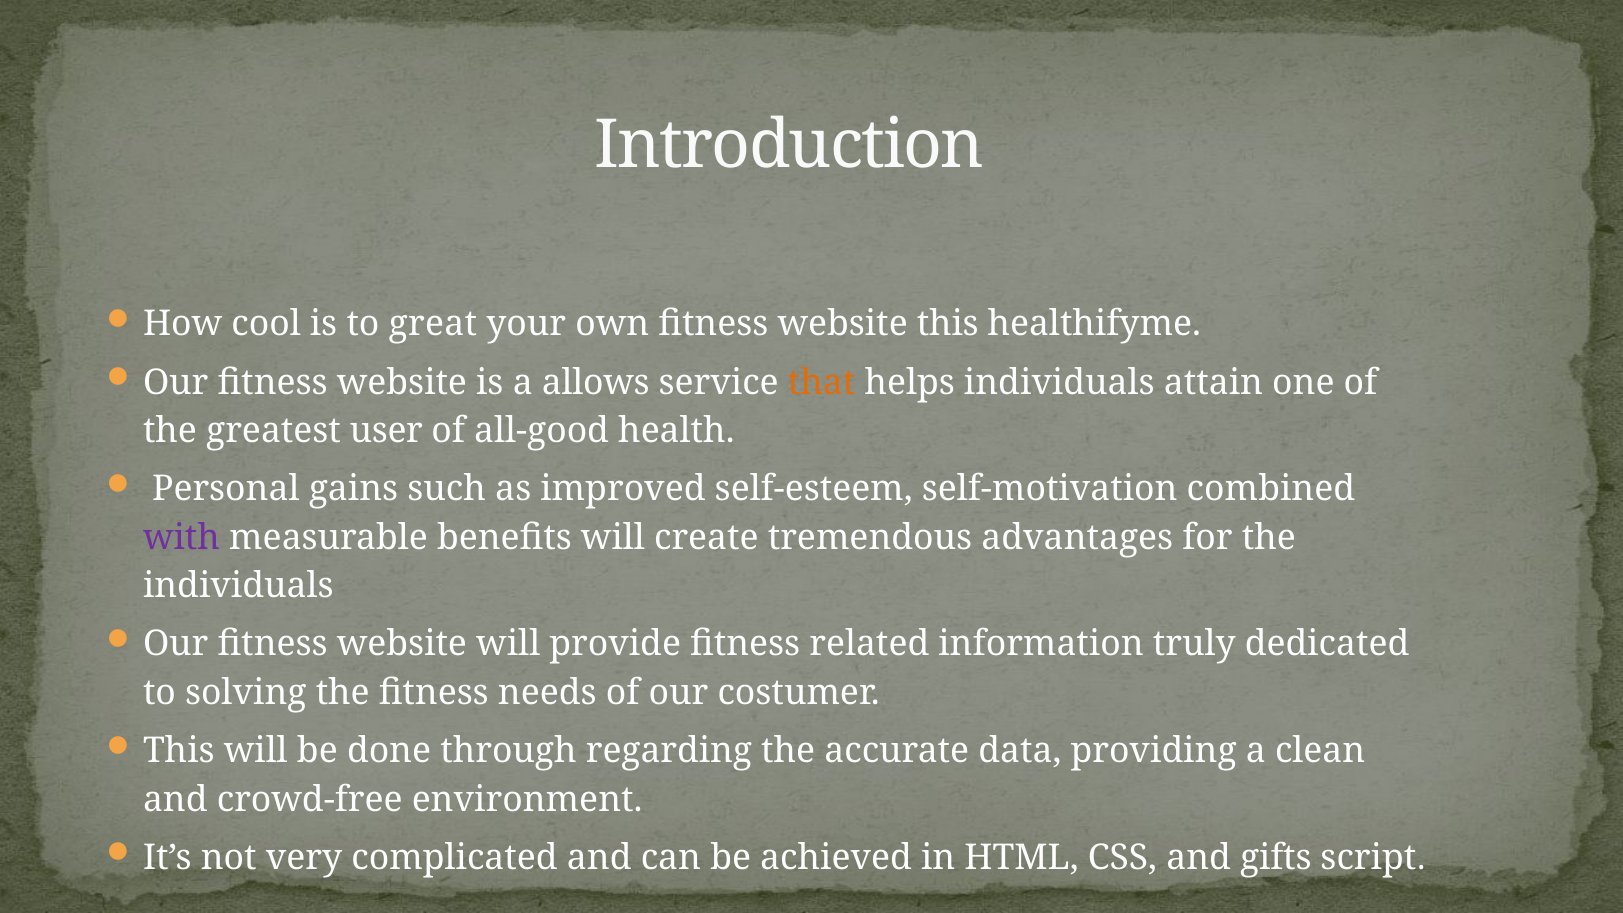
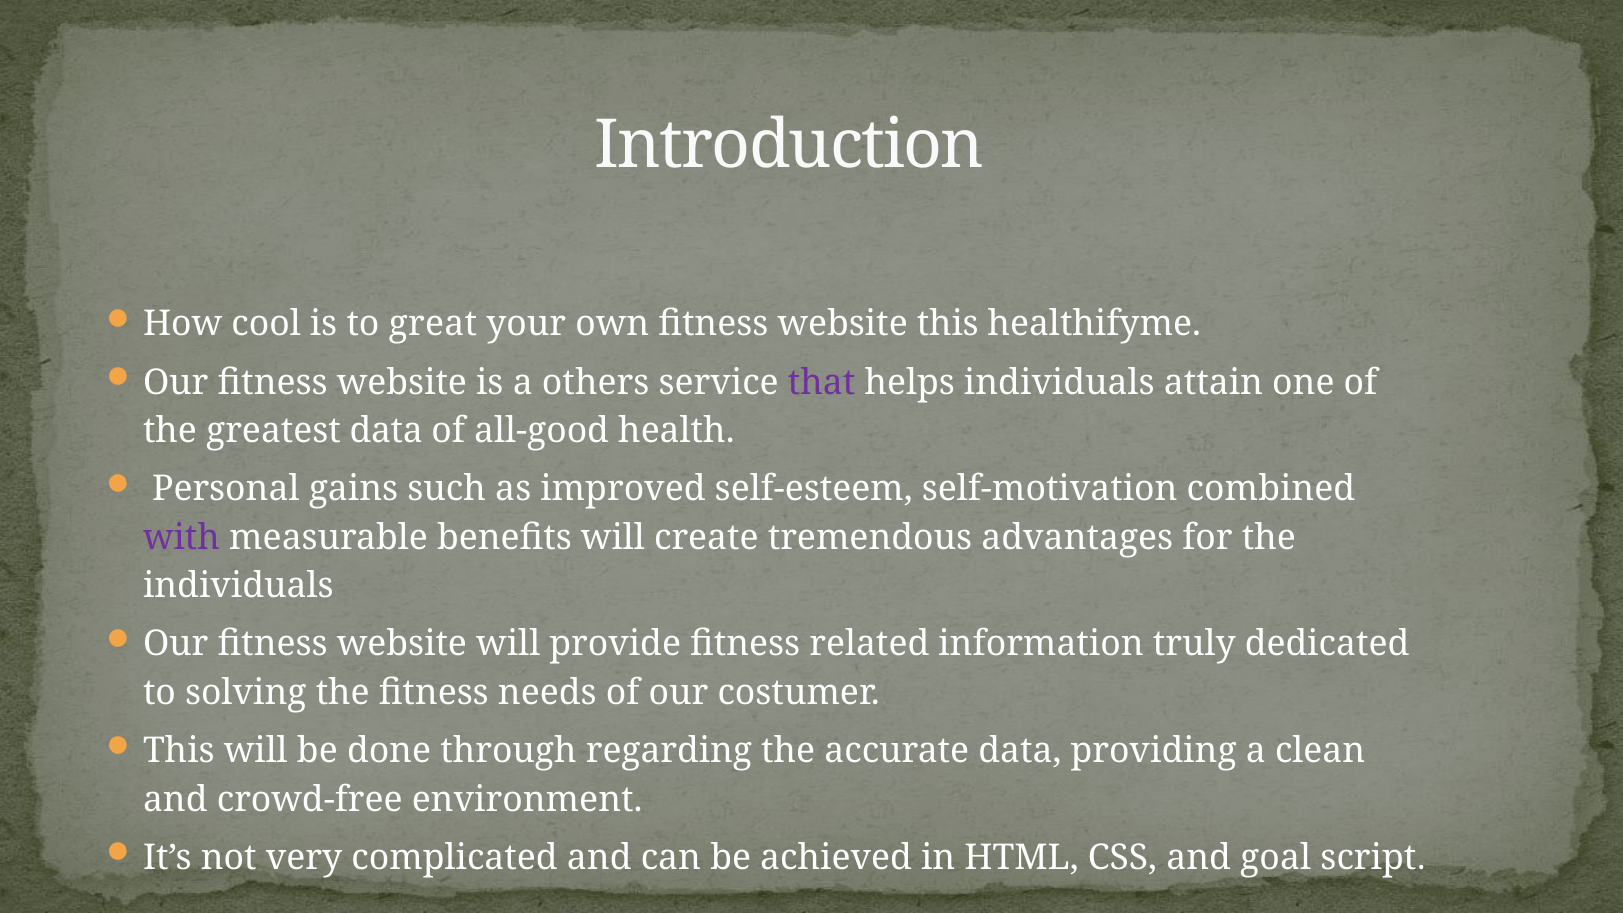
allows: allows -> others
that colour: orange -> purple
greatest user: user -> data
gifts: gifts -> goal
